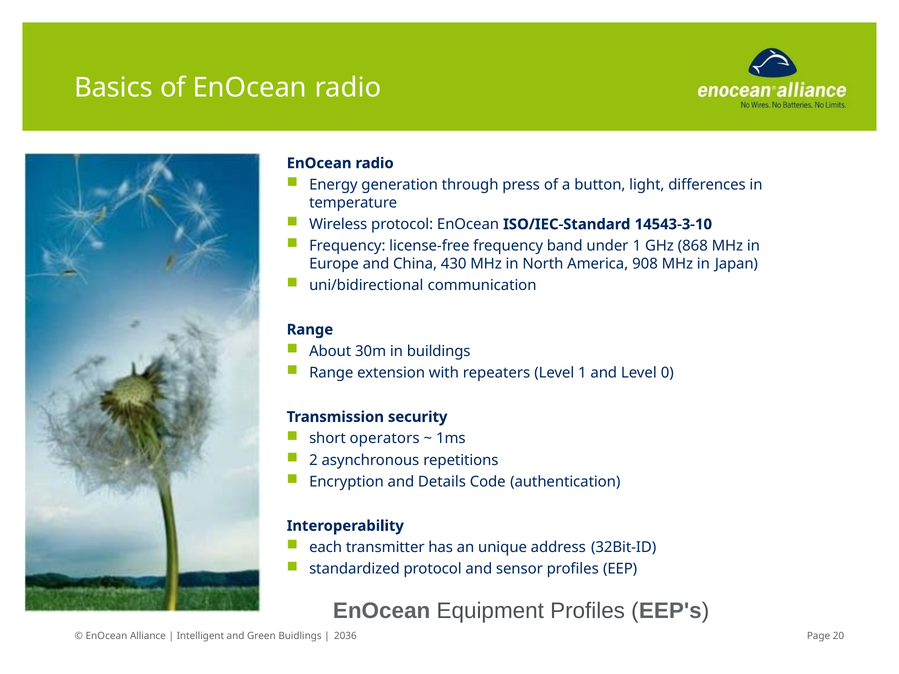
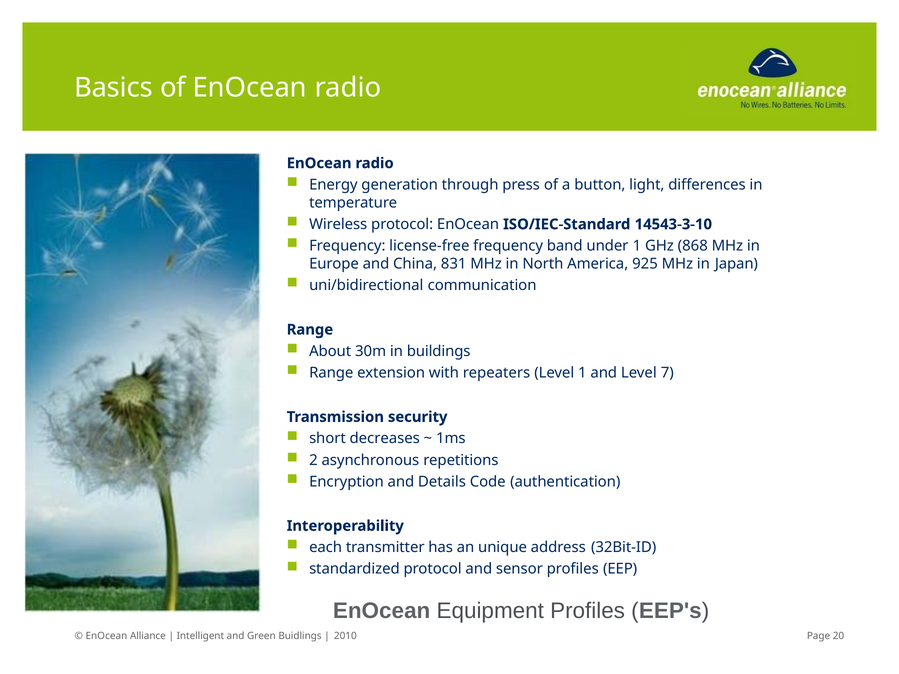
430: 430 -> 831
908: 908 -> 925
0: 0 -> 7
operators: operators -> decreases
2036: 2036 -> 2010
